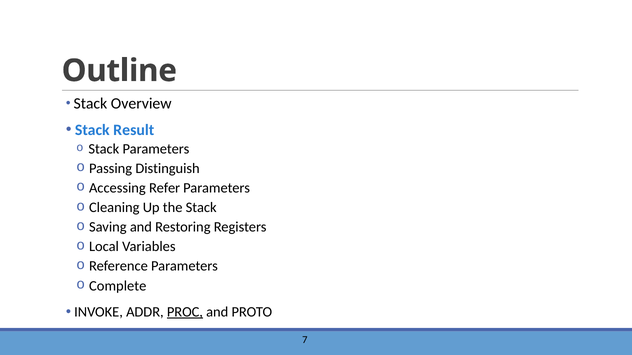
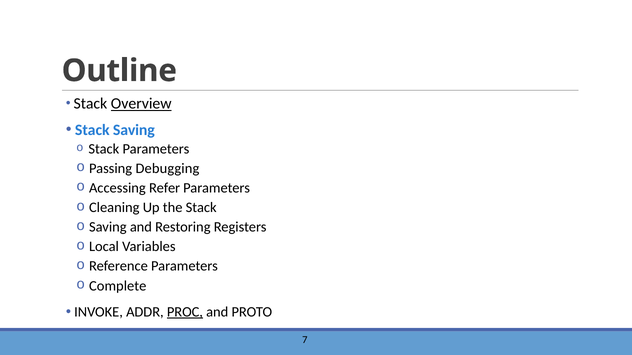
Overview underline: none -> present
Stack Result: Result -> Saving
Distinguish: Distinguish -> Debugging
